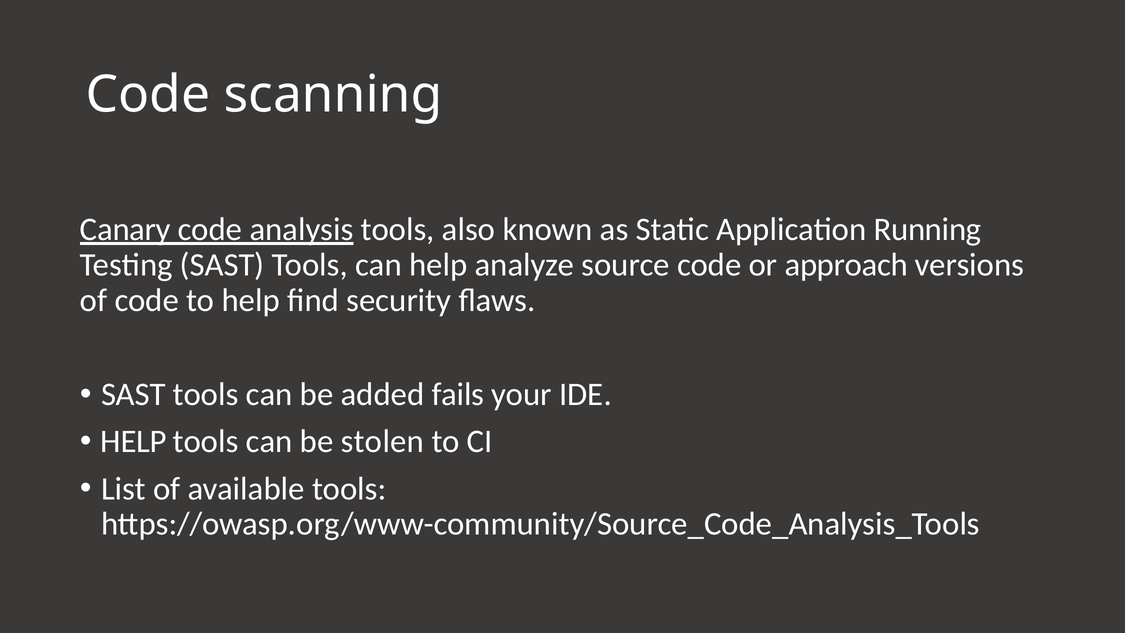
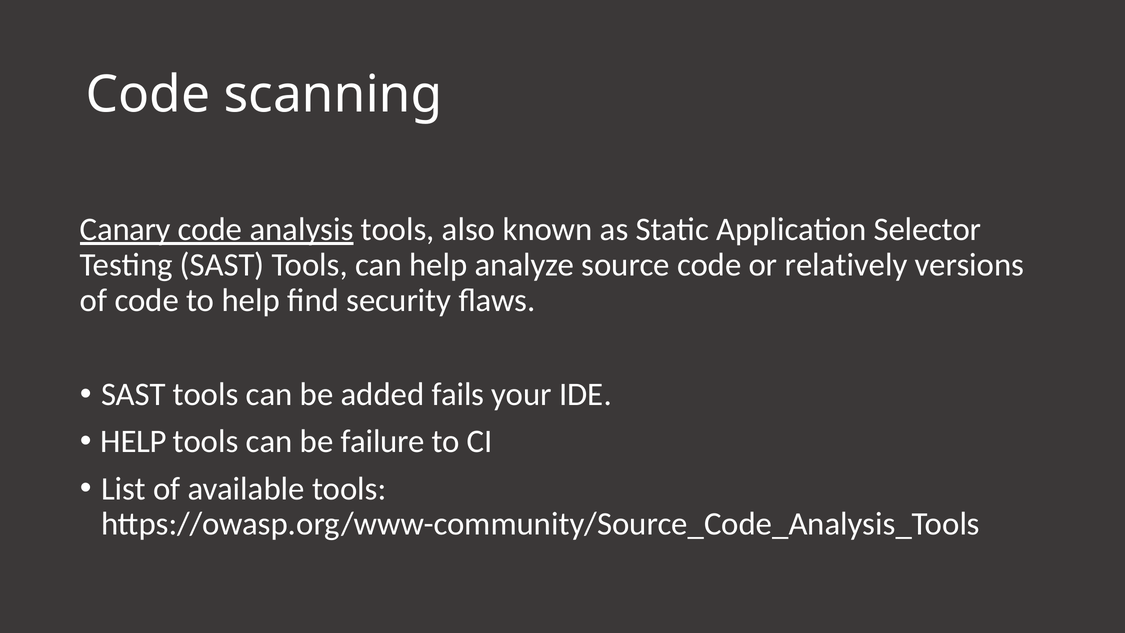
Running: Running -> Selector
approach: approach -> relatively
stolen: stolen -> failure
